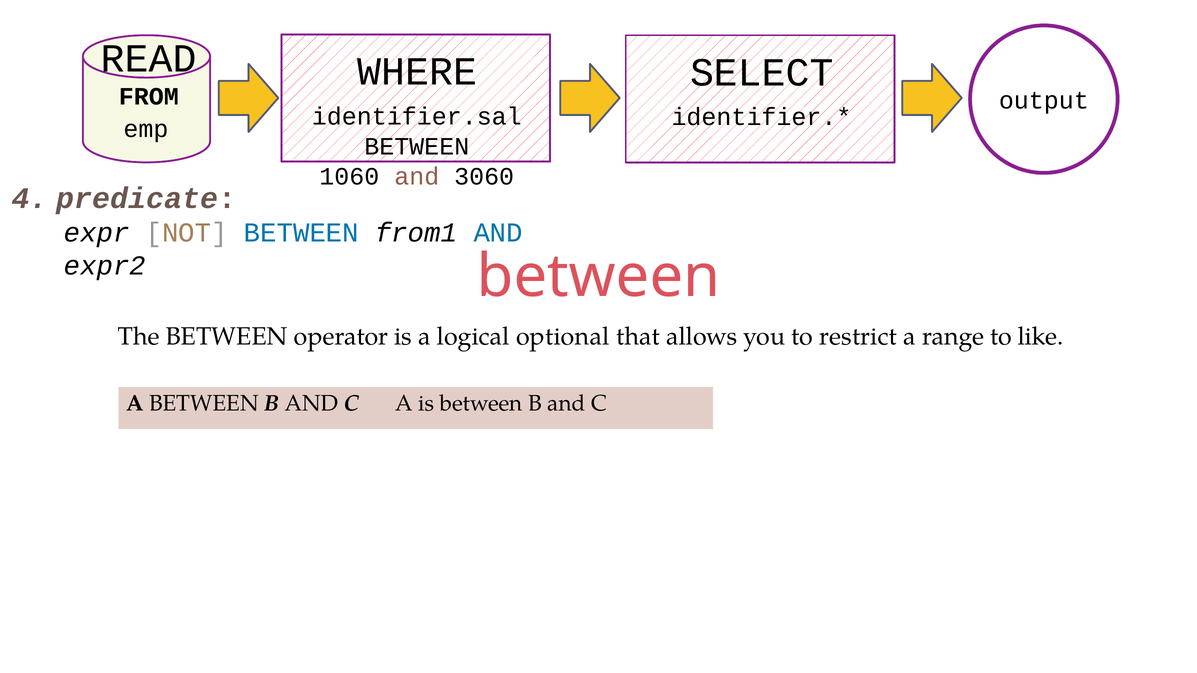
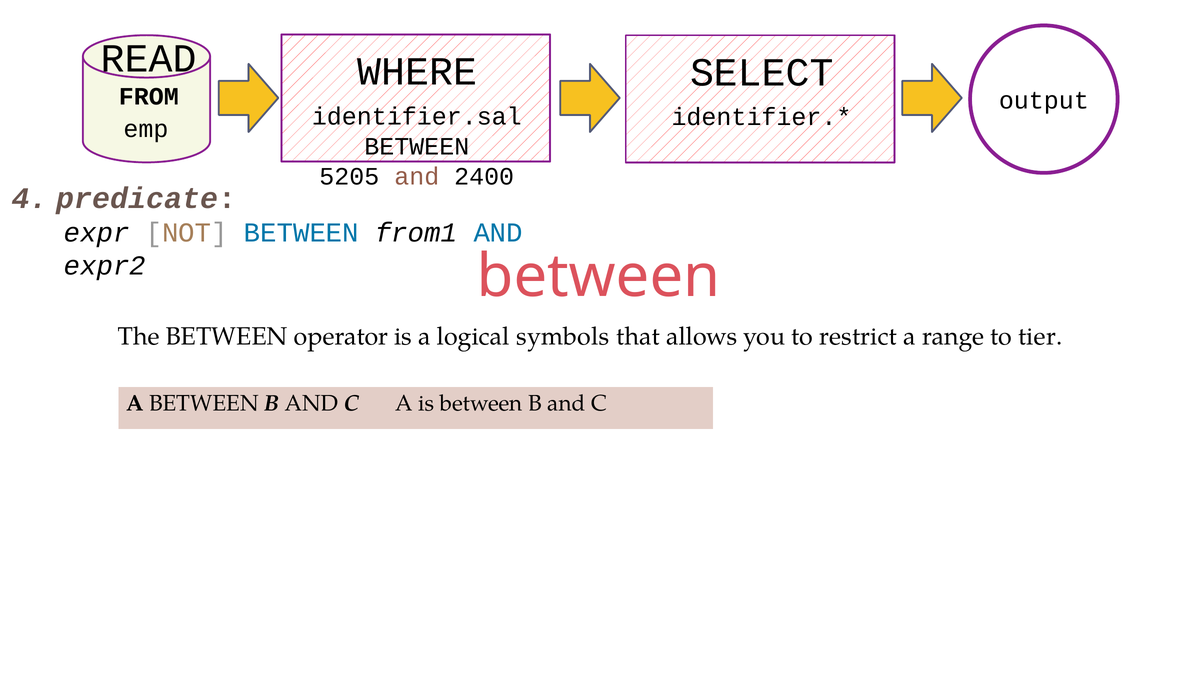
1060: 1060 -> 5205
3060: 3060 -> 2400
optional: optional -> symbols
like: like -> tier
